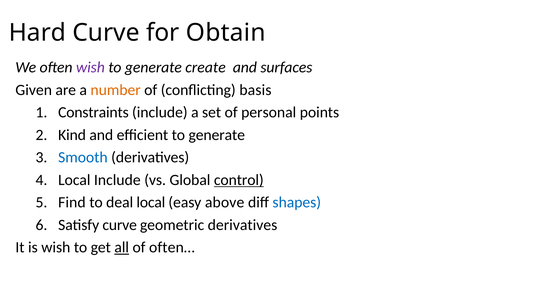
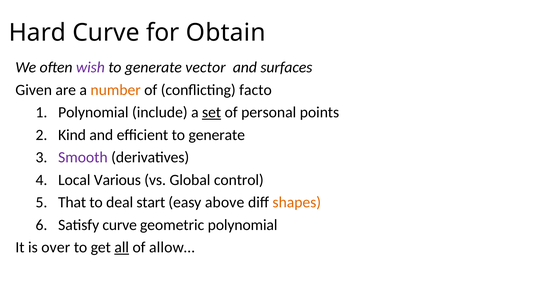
create: create -> vector
basis: basis -> facto
Constraints at (93, 112): Constraints -> Polynomial
set underline: none -> present
Smooth colour: blue -> purple
Local Include: Include -> Various
control underline: present -> none
Find: Find -> That
deal local: local -> start
shapes colour: blue -> orange
geometric derivatives: derivatives -> polynomial
is wish: wish -> over
often…: often… -> allow…
